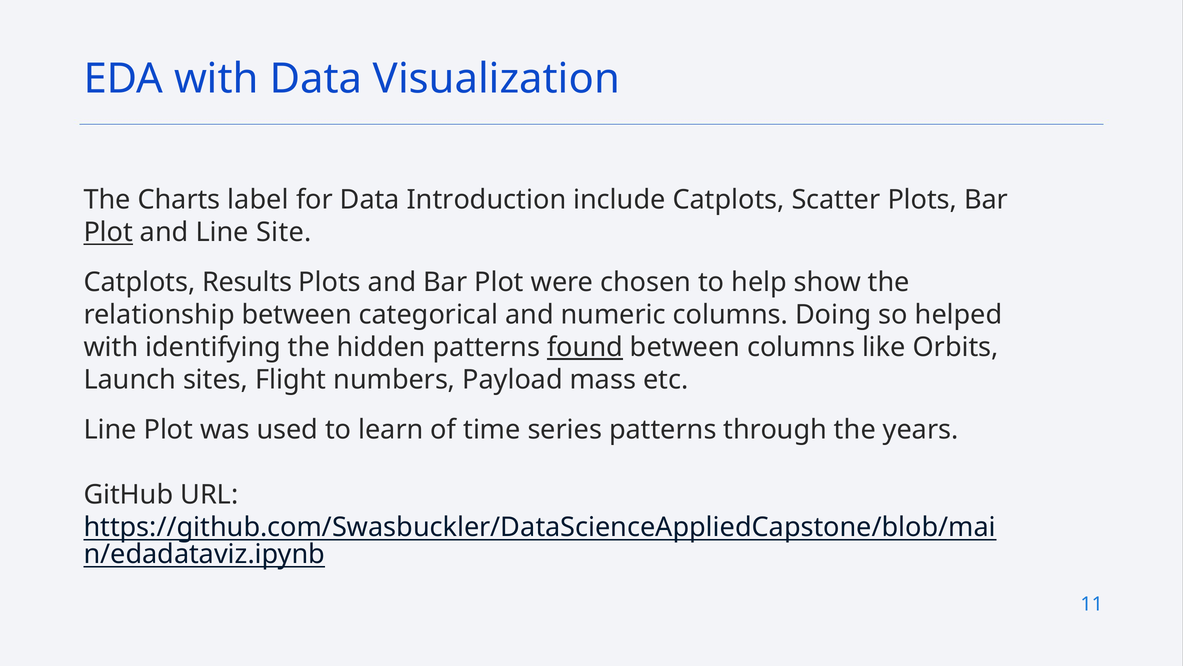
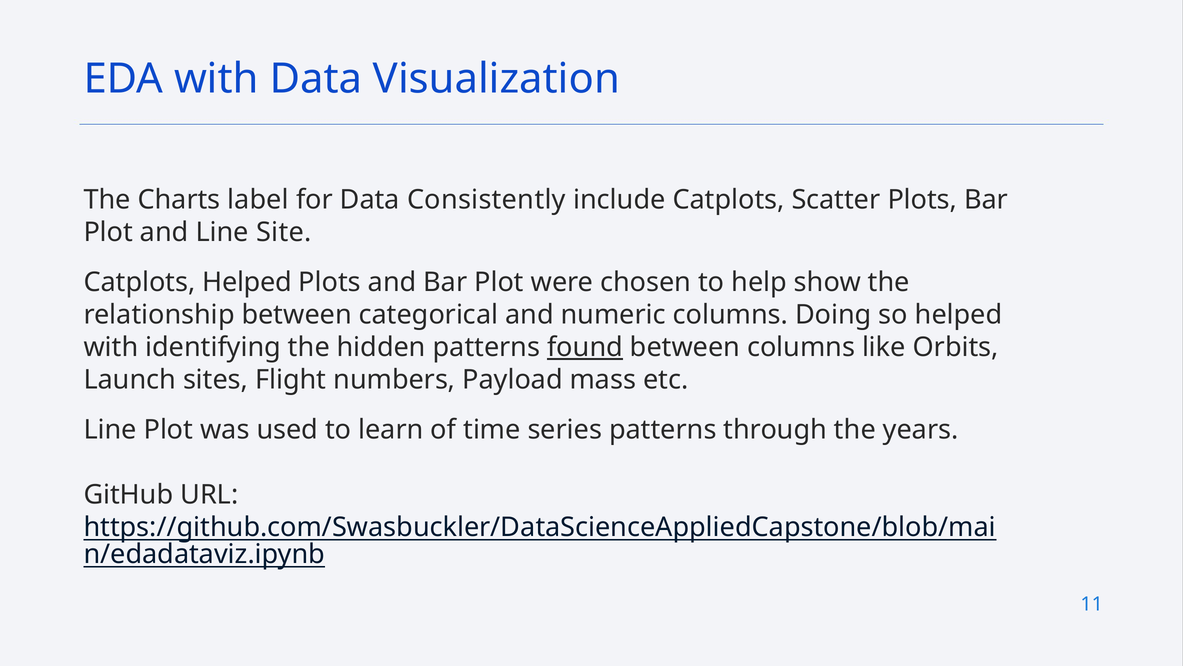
Introduction: Introduction -> Consistently
Plot at (108, 232) underline: present -> none
Catplots Results: Results -> Helped
